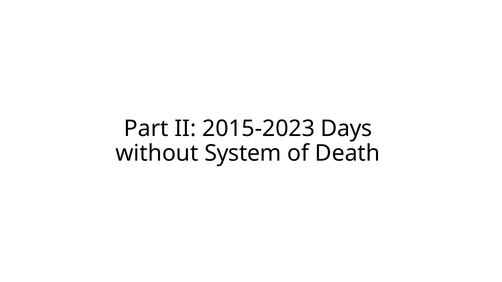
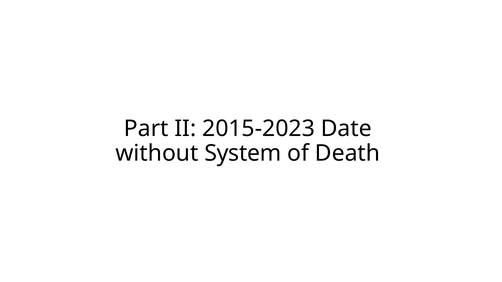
Days: Days -> Date
